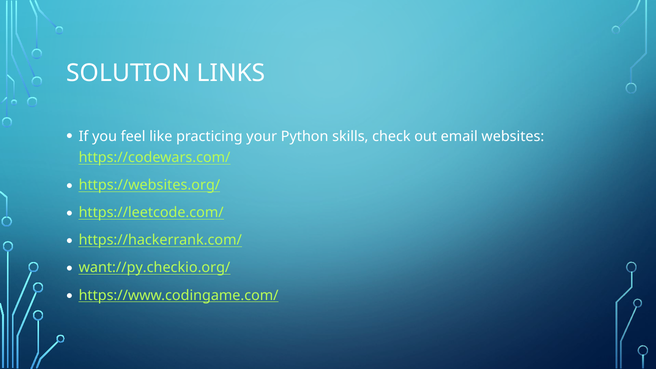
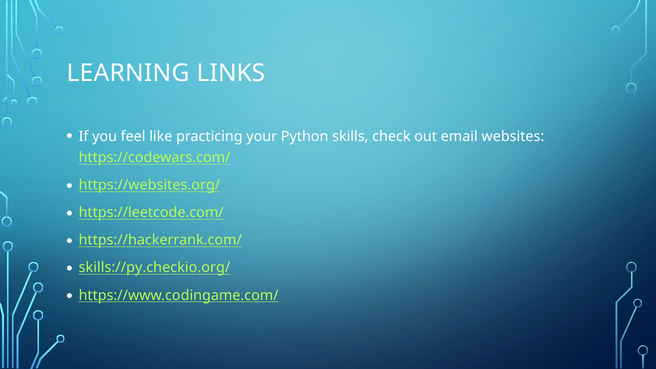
SOLUTION: SOLUTION -> LEARNING
want://py.checkio.org/: want://py.checkio.org/ -> skills://py.checkio.org/
